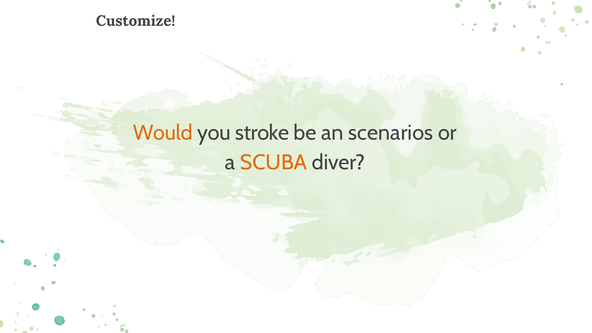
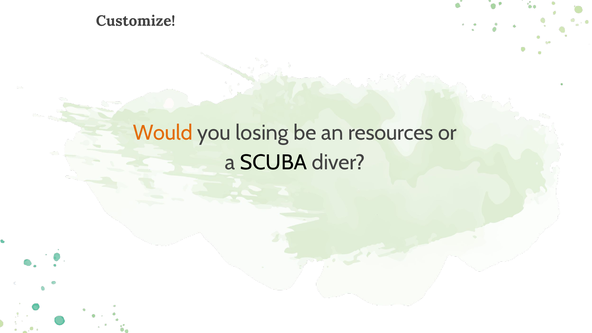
stroke: stroke -> losing
scenarios: scenarios -> resources
SCUBA colour: orange -> black
